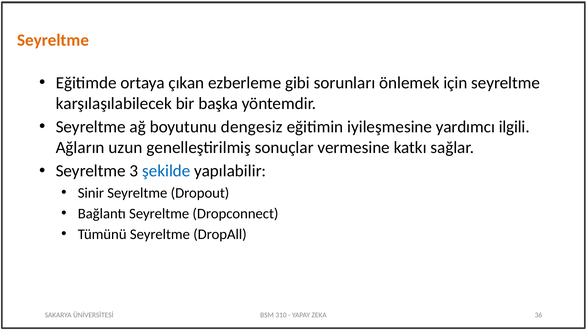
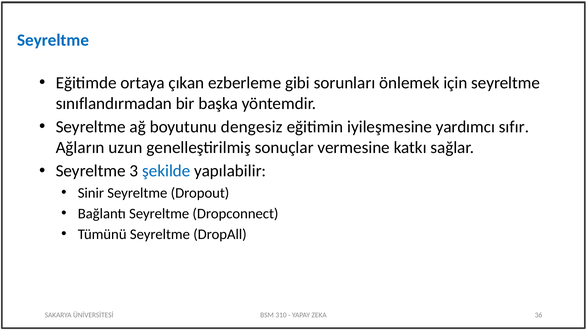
Seyreltme at (53, 40) colour: orange -> blue
karşılaşılabilecek: karşılaşılabilecek -> sınıflandırmadan
ilgili: ilgili -> sıfır
